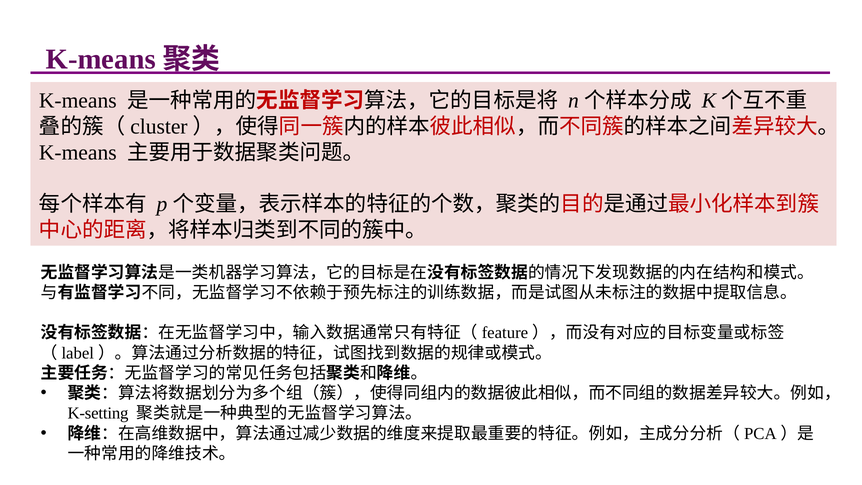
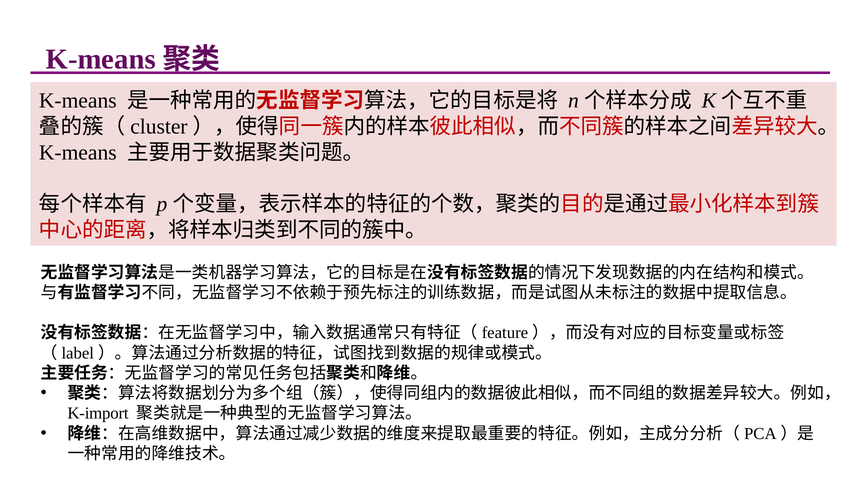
K-setting: K-setting -> K-import
